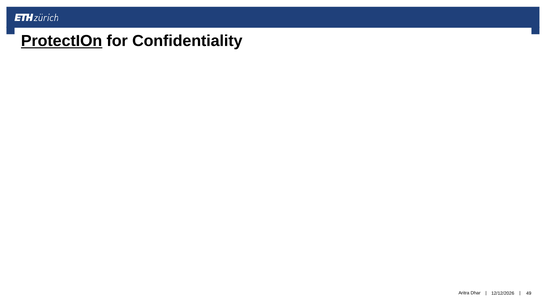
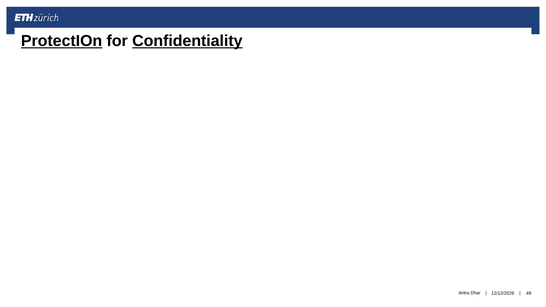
Confidentiality underline: none -> present
